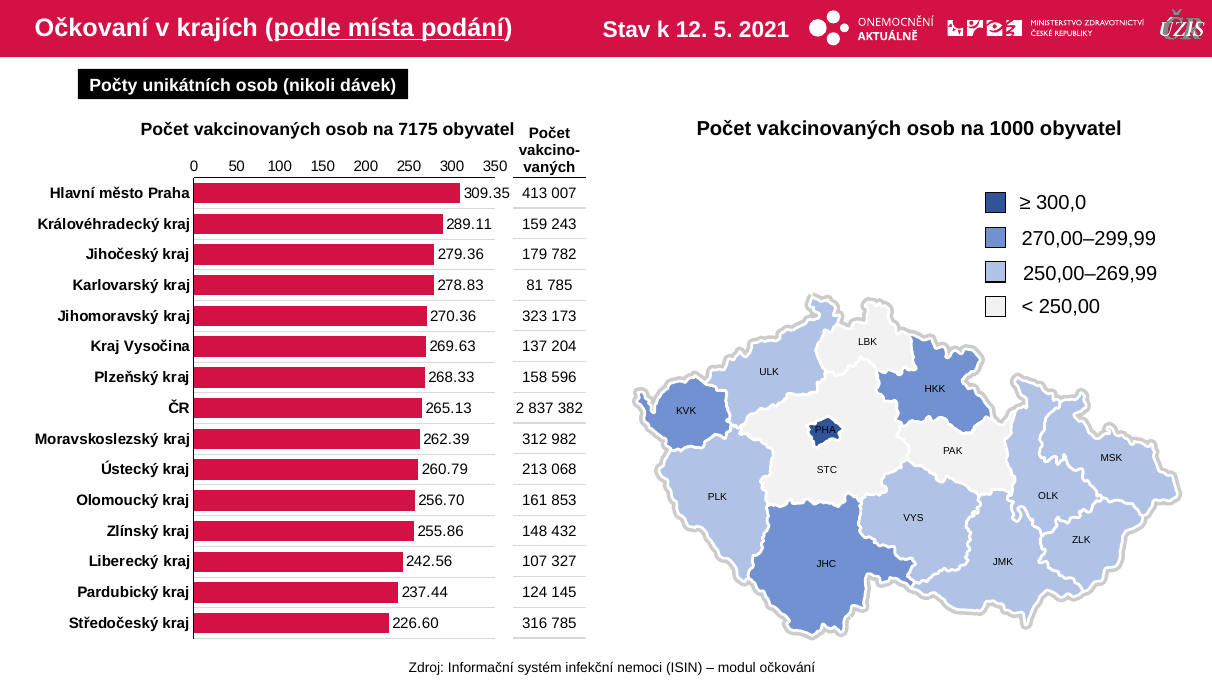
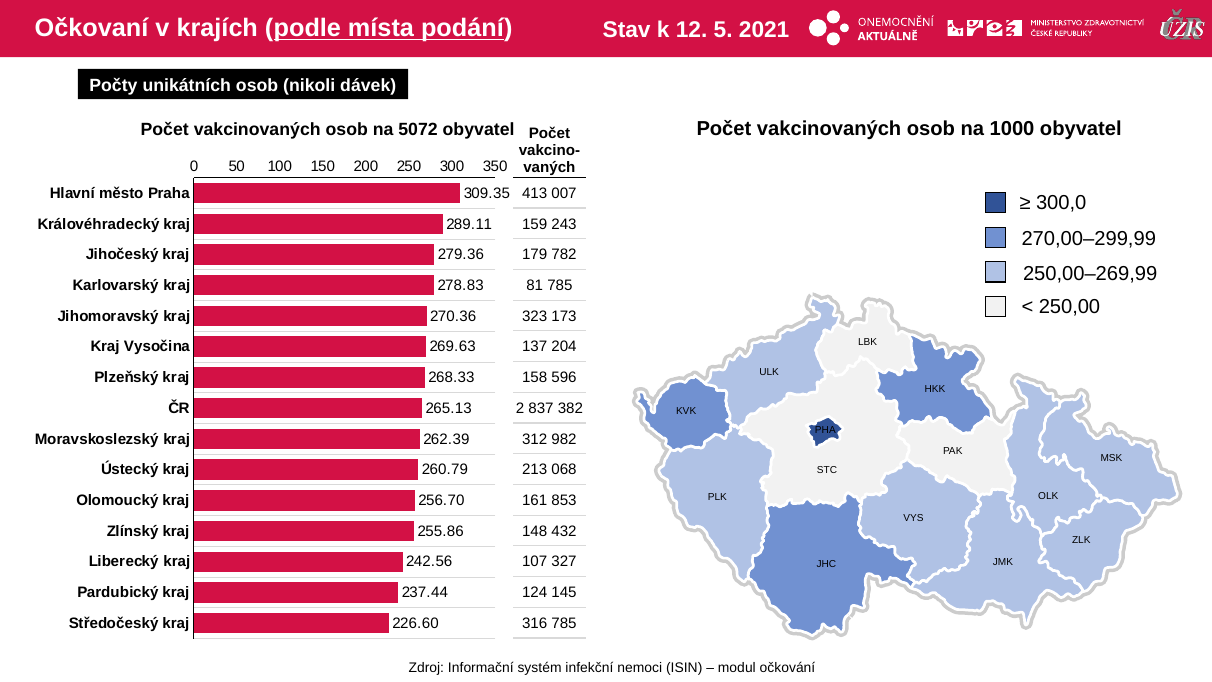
7175: 7175 -> 5072
